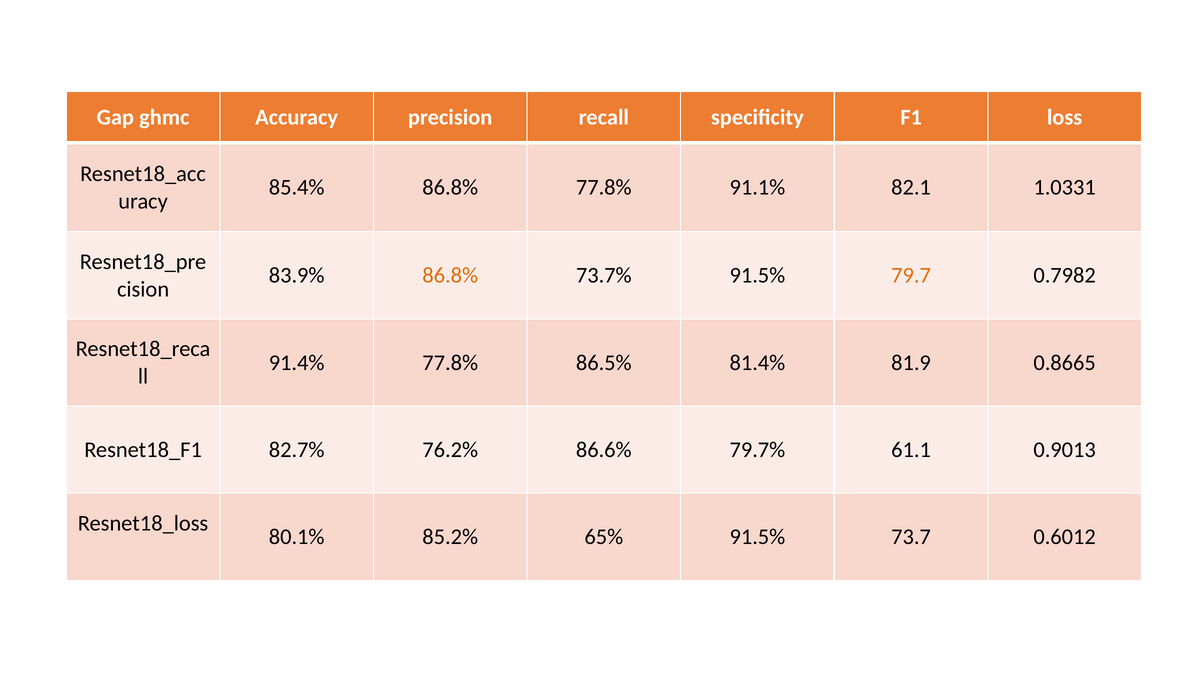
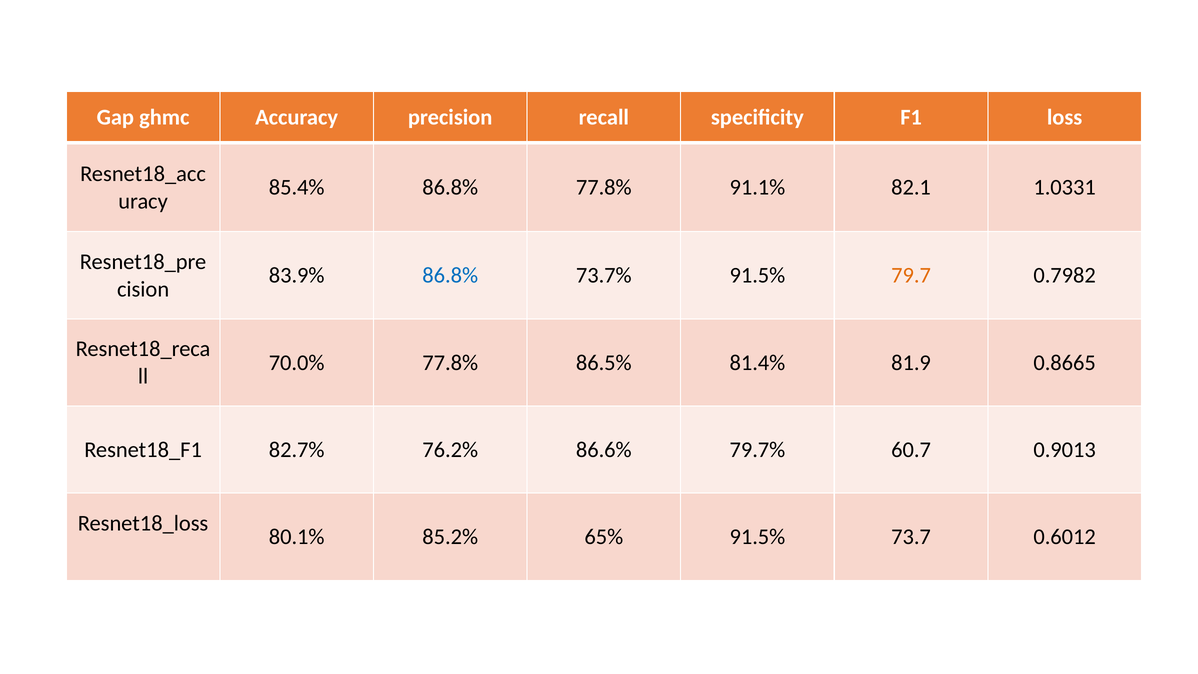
86.8% at (450, 275) colour: orange -> blue
91.4%: 91.4% -> 70.0%
61.1: 61.1 -> 60.7
